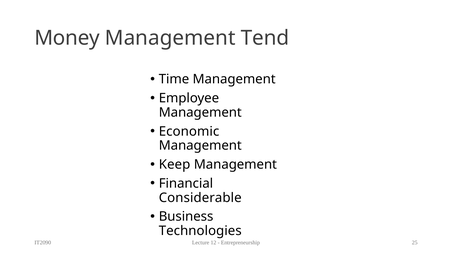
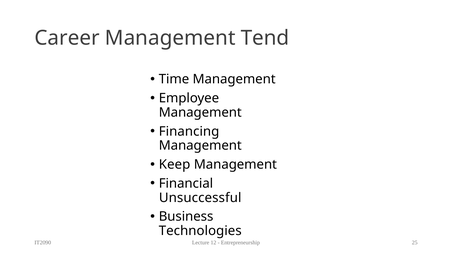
Money: Money -> Career
Economic: Economic -> Financing
Considerable: Considerable -> Unsuccessful
